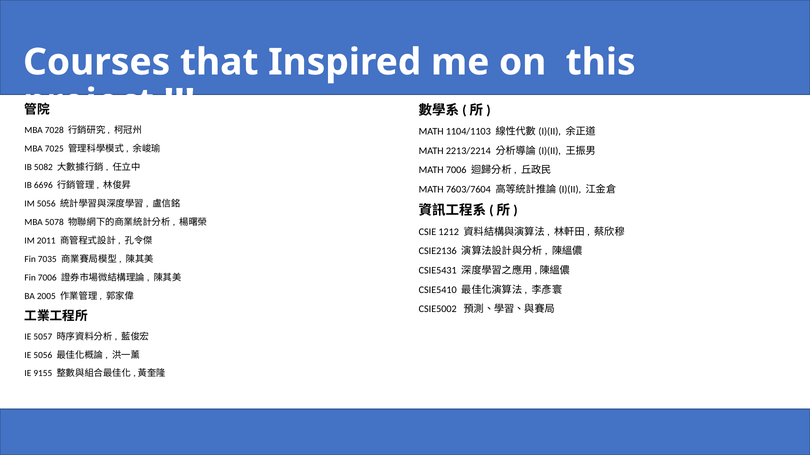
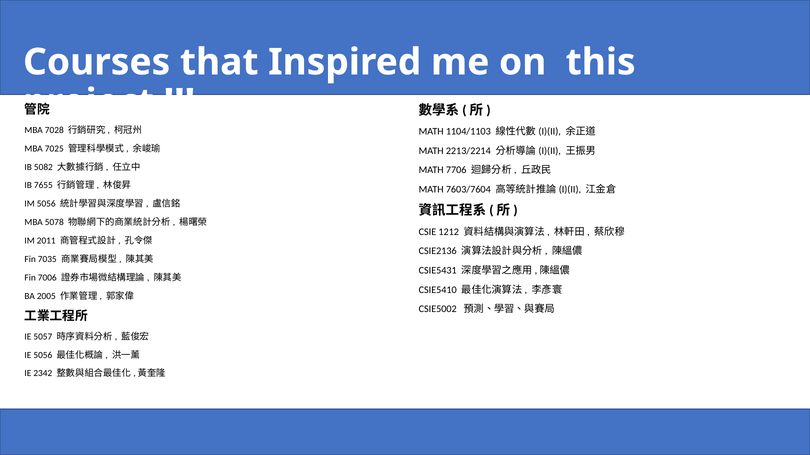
MATH 7006: 7006 -> 7706
6696: 6696 -> 7655
9155: 9155 -> 2342
